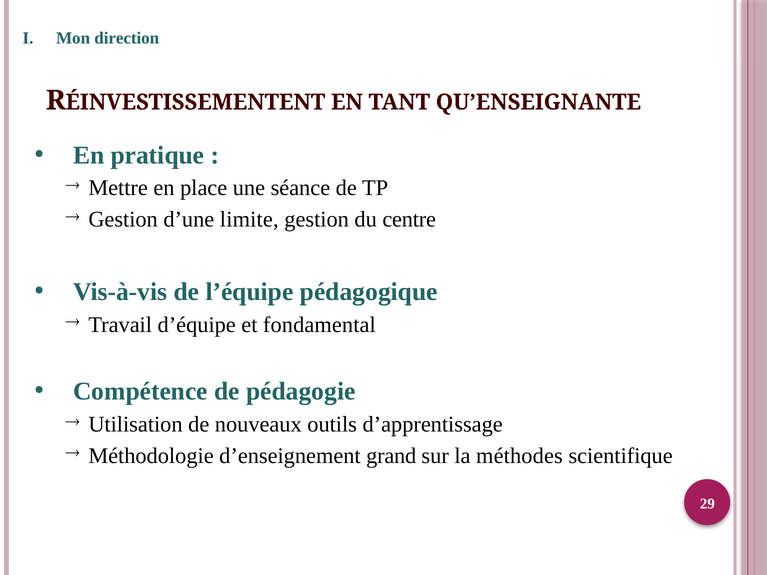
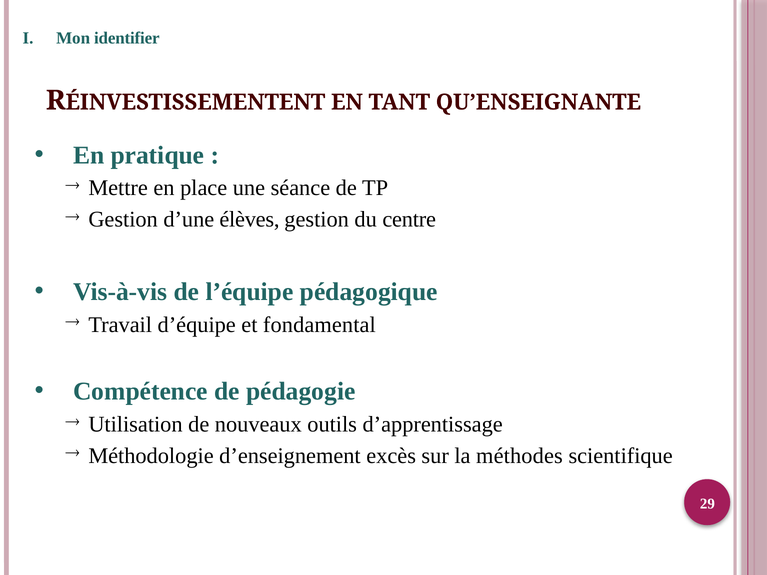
direction: direction -> identifier
limite: limite -> élèves
grand: grand -> excès
